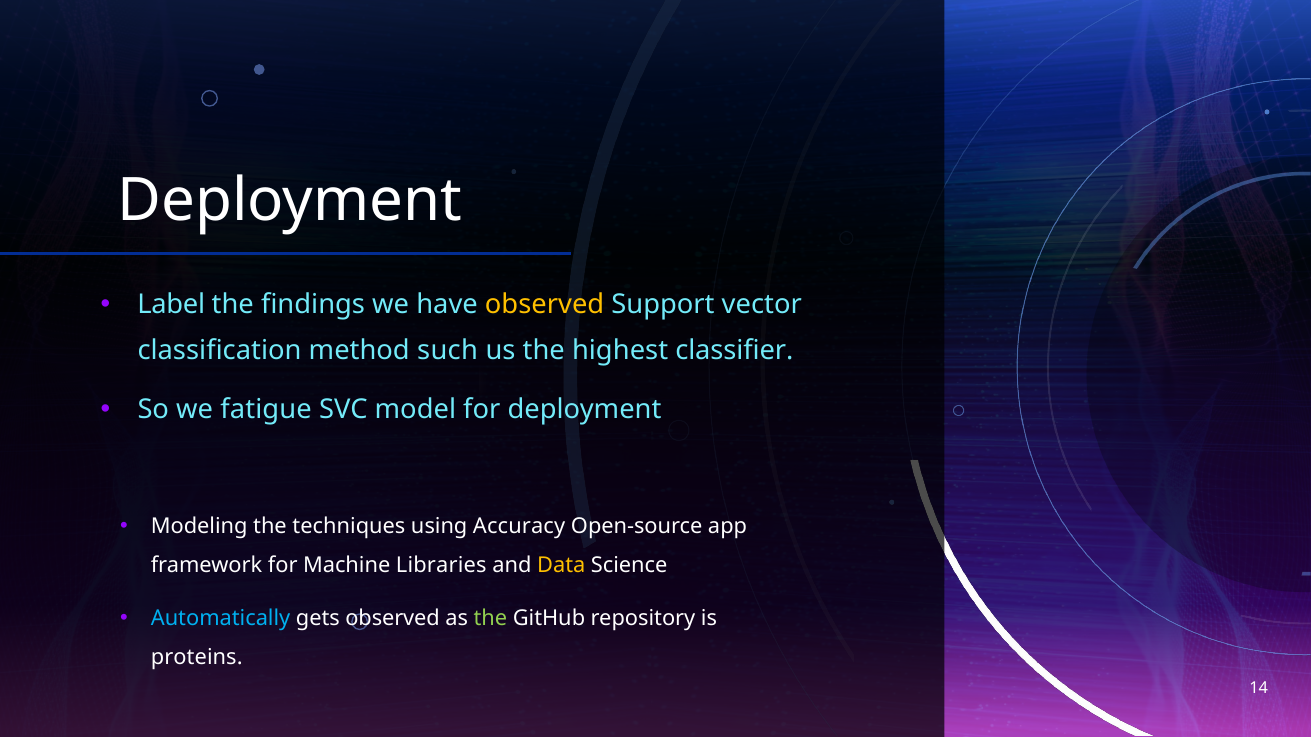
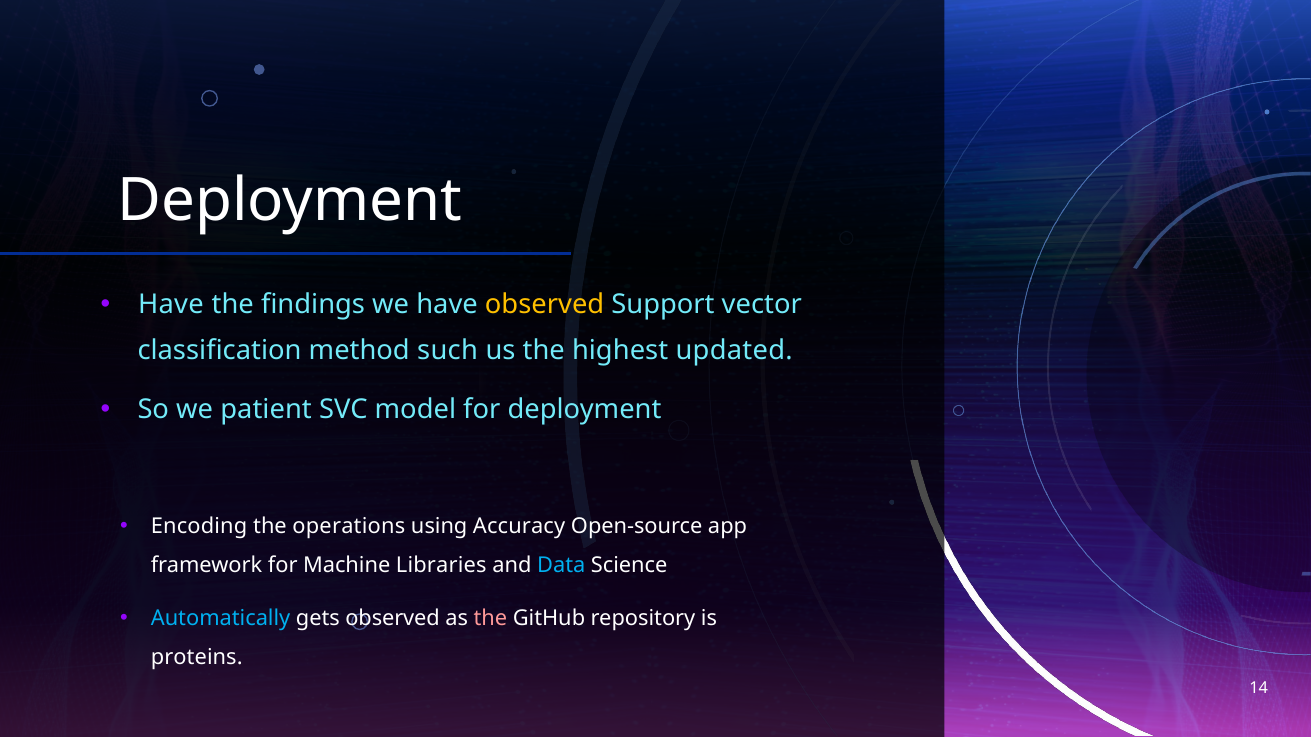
Label at (171, 305): Label -> Have
classifier: classifier -> updated
fatigue: fatigue -> patient
Modeling: Modeling -> Encoding
techniques: techniques -> operations
Data colour: yellow -> light blue
the at (490, 619) colour: light green -> pink
